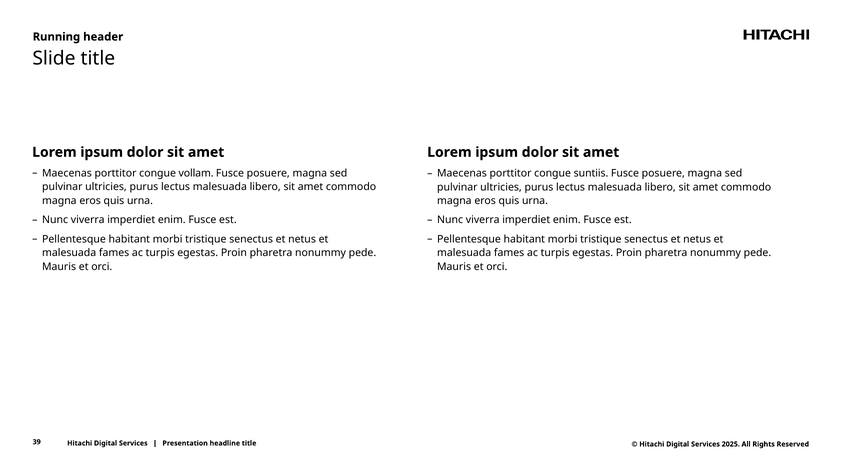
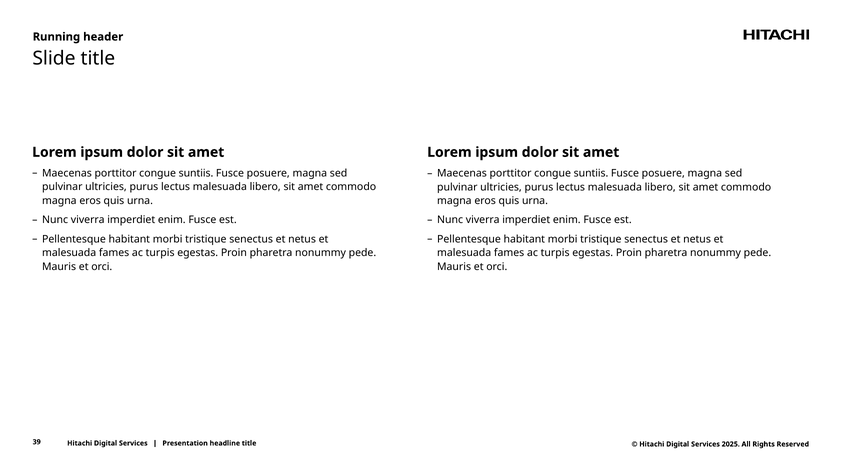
vollam at (196, 173): vollam -> suntiis
